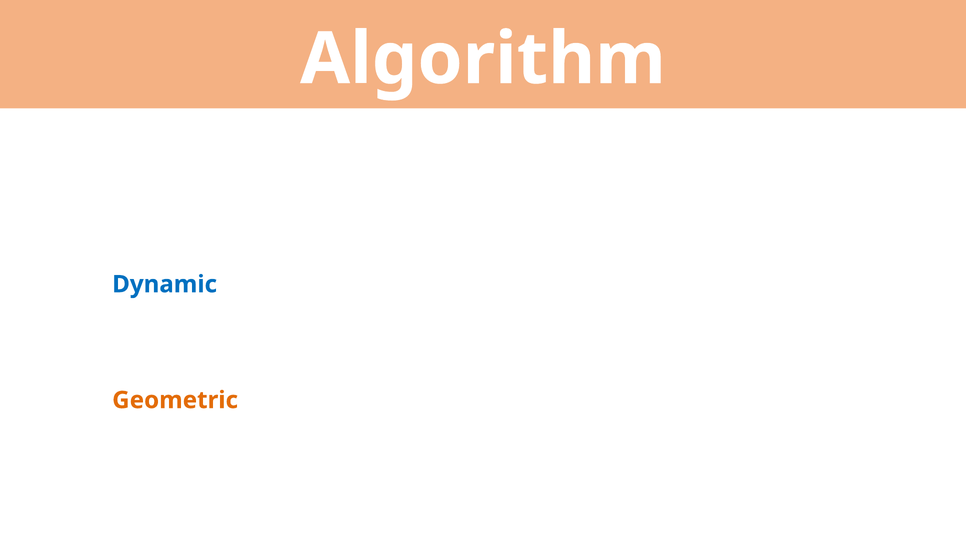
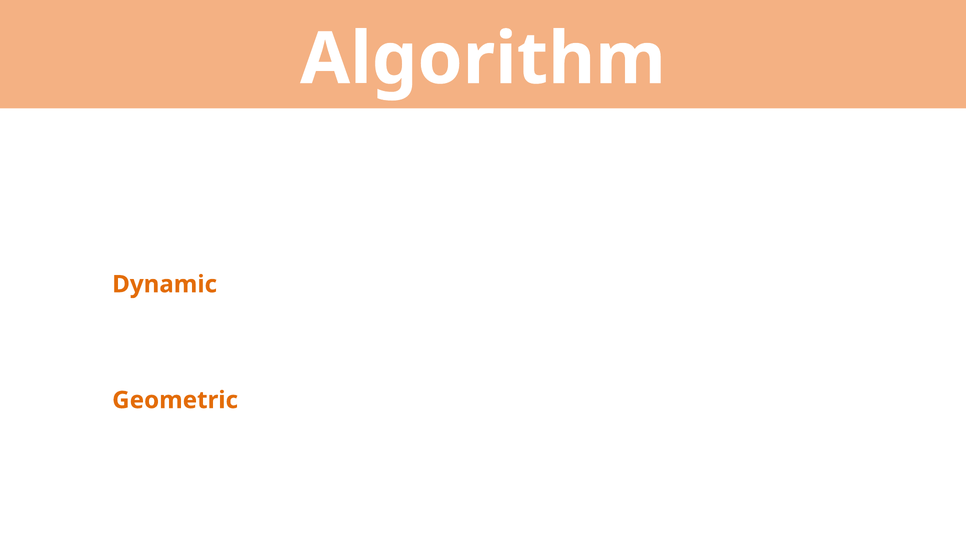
Dynamic colour: blue -> orange
